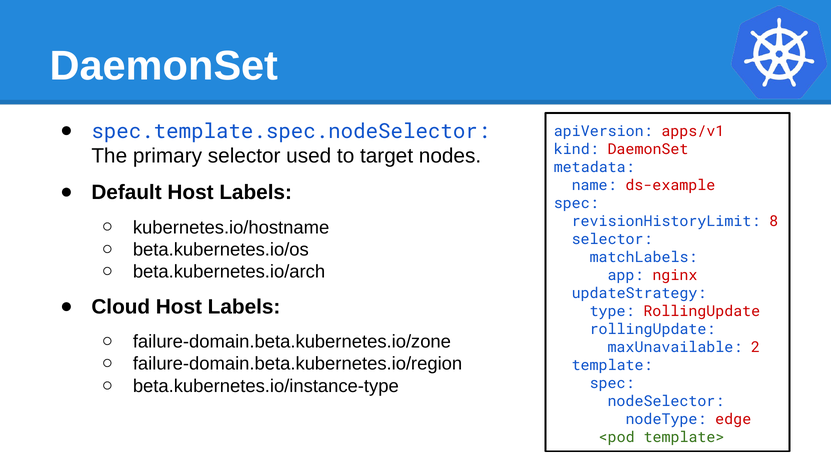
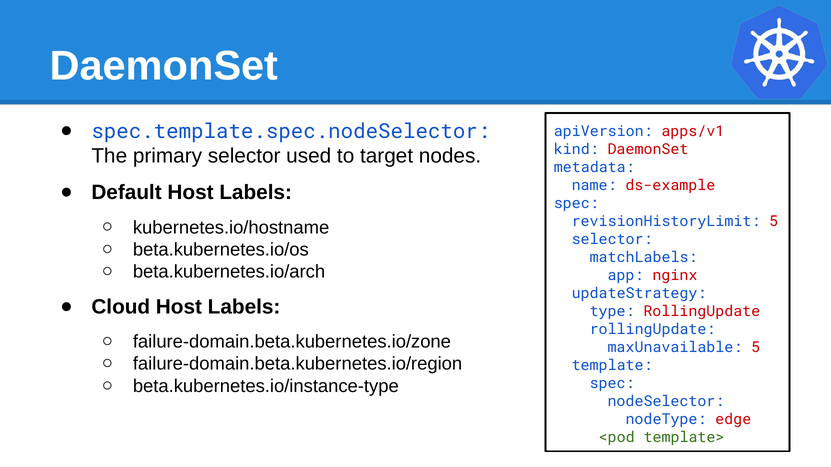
revisionHistoryLimit 8: 8 -> 5
maxUnavailable 2: 2 -> 5
